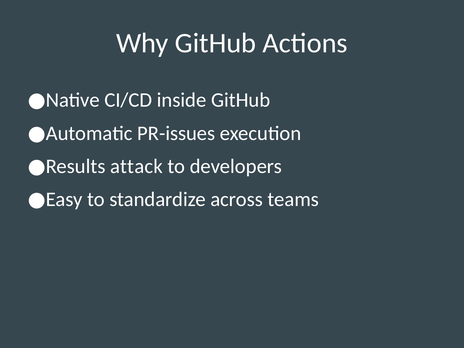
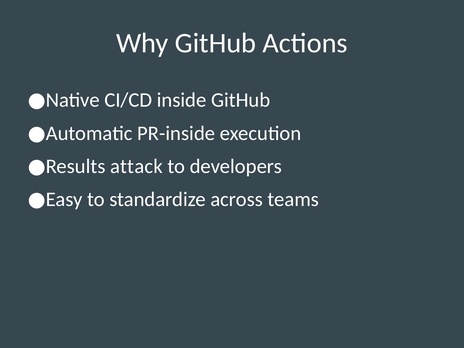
PR-issues: PR-issues -> PR-inside
